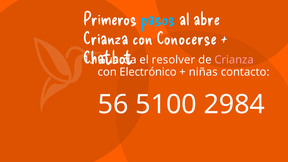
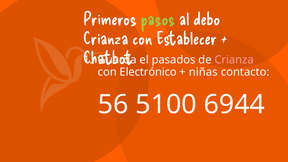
pasos colour: light blue -> light green
abre: abre -> debo
Conocerse: Conocerse -> Establecer
resolver: resolver -> pasados
2984: 2984 -> 6944
